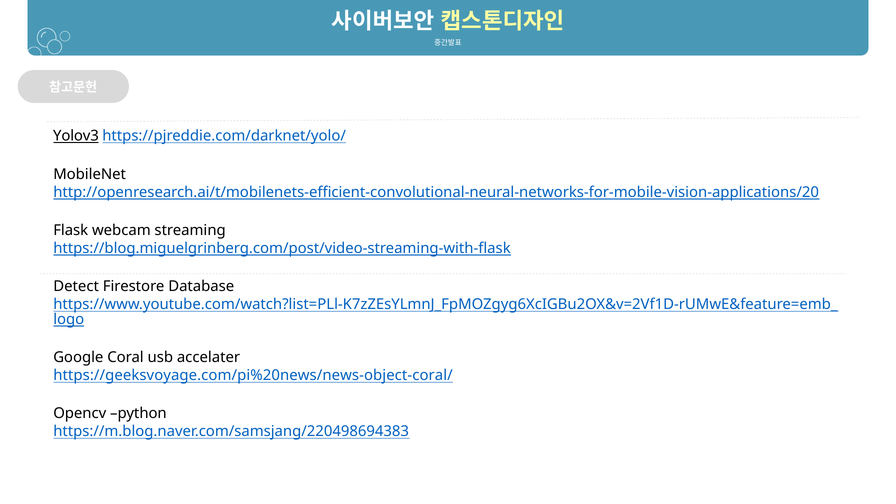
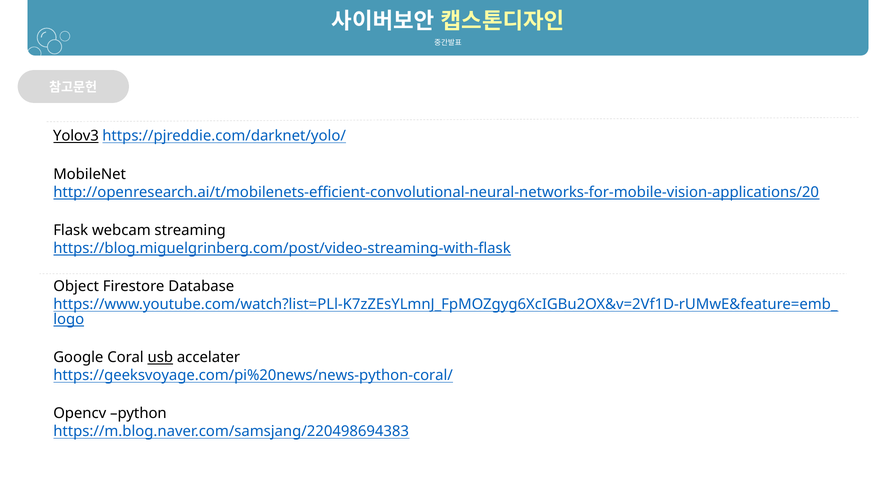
Detect: Detect -> Object
usb underline: none -> present
https://geeksvoyage.com/pi%20news/news-object-coral/: https://geeksvoyage.com/pi%20news/news-object-coral/ -> https://geeksvoyage.com/pi%20news/news-python-coral/
